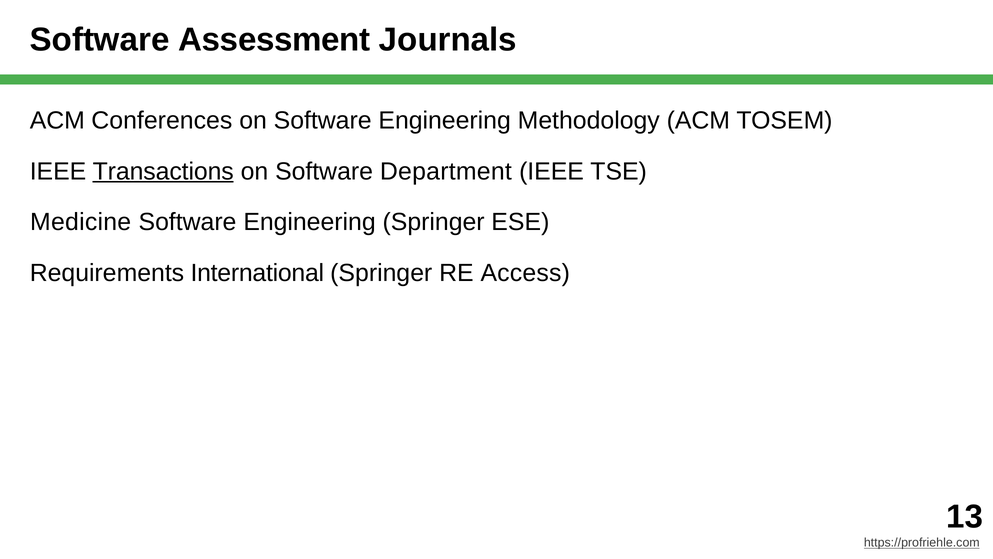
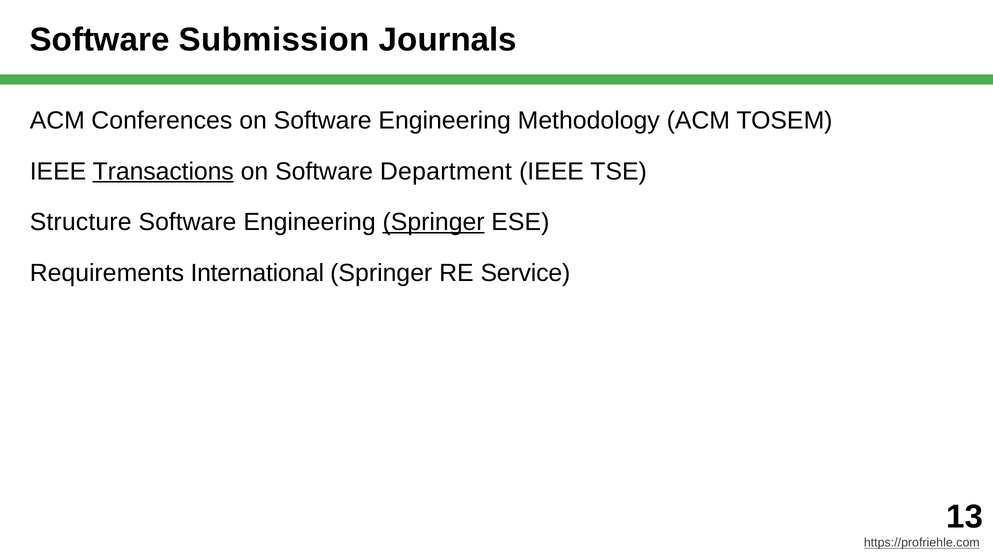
Assessment: Assessment -> Submission
Medicine: Medicine -> Structure
Springer at (434, 222) underline: none -> present
Access: Access -> Service
